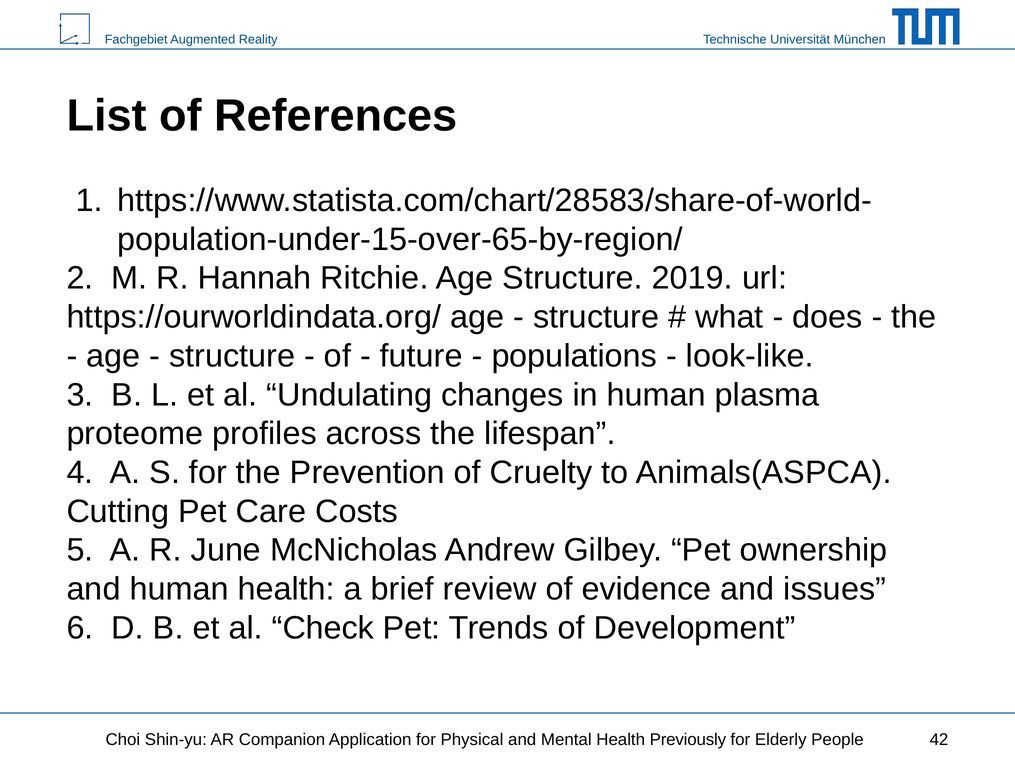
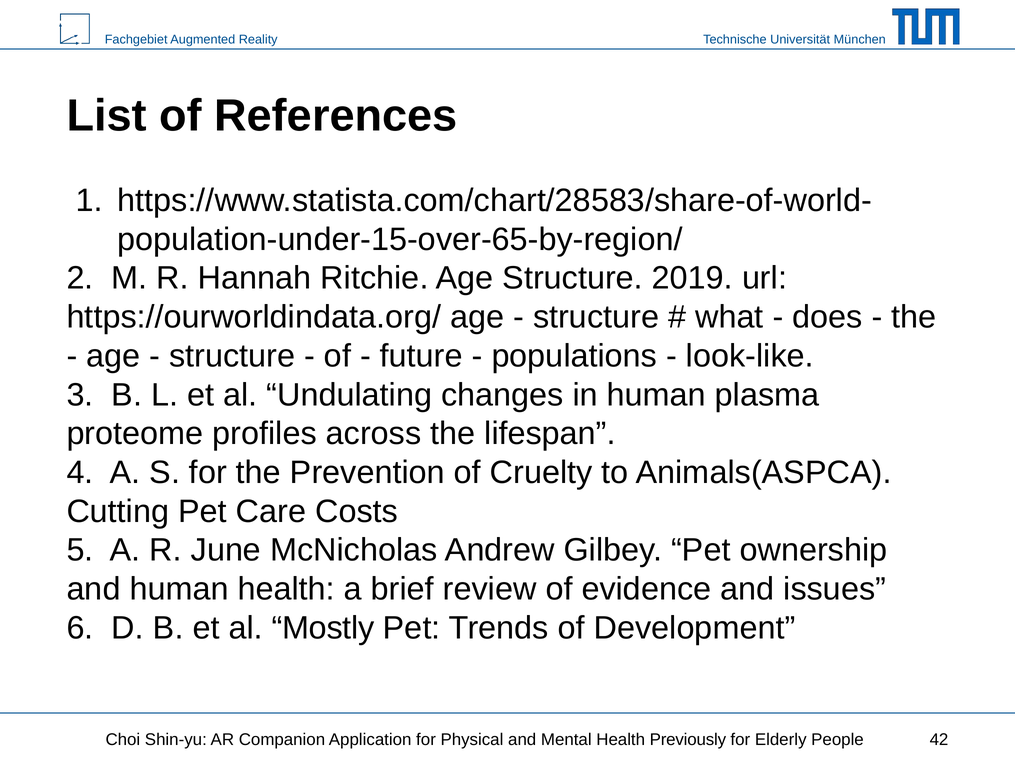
Check: Check -> Mostly
